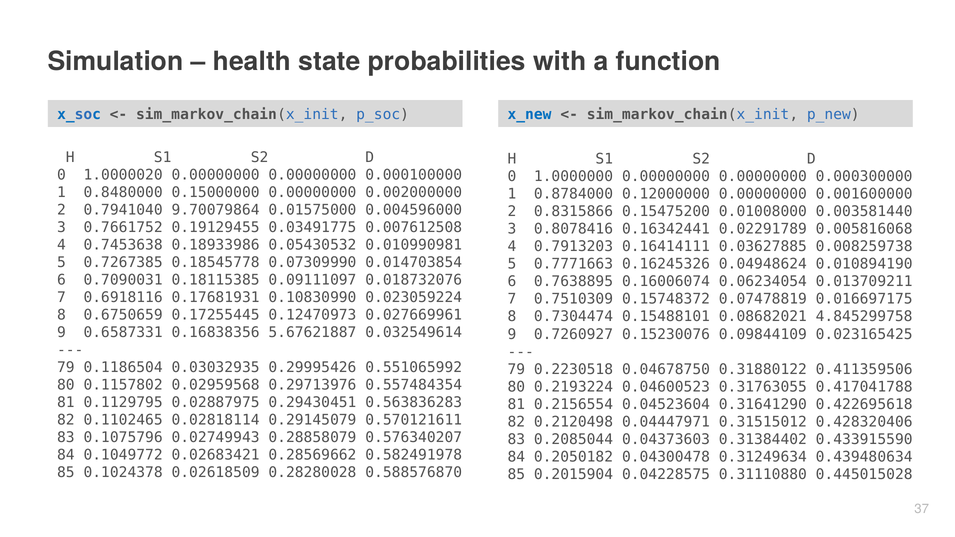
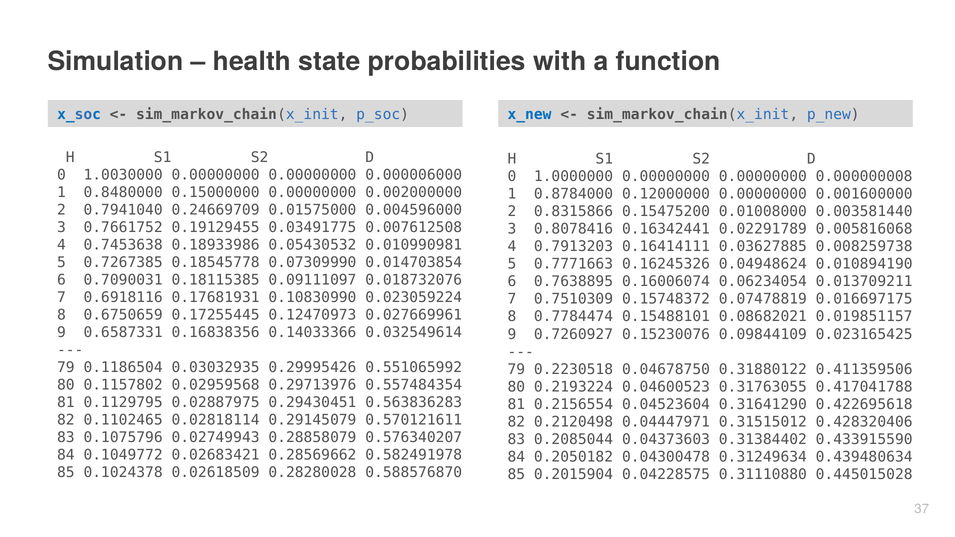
1.0000020: 1.0000020 -> 1.0030000
0.000100000: 0.000100000 -> 0.000006000
0.000300000: 0.000300000 -> 0.000000008
9.70079864: 9.70079864 -> 0.24669709
0.7304474: 0.7304474 -> 0.7784474
4.845299758: 4.845299758 -> 0.019851157
5.67621887: 5.67621887 -> 0.14033366
